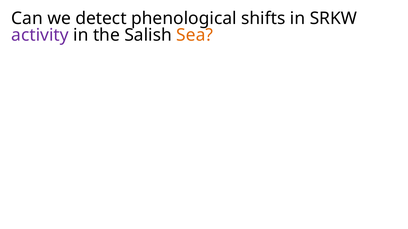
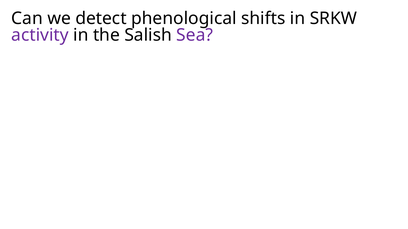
Sea colour: orange -> purple
